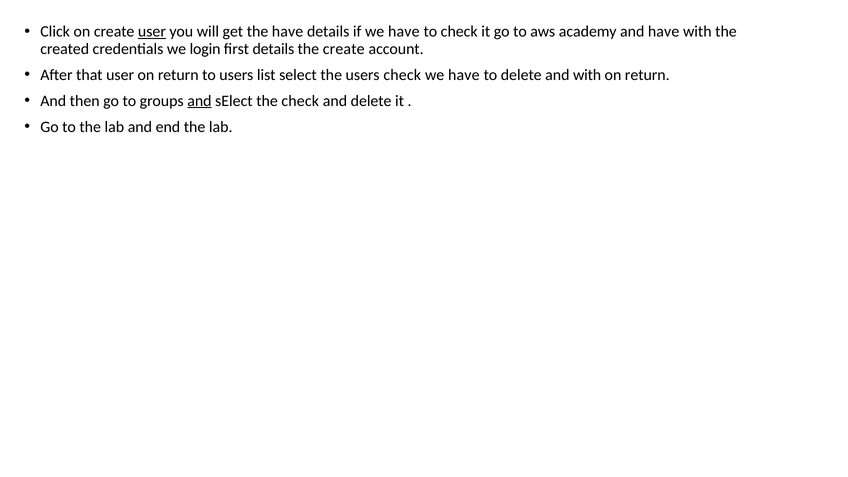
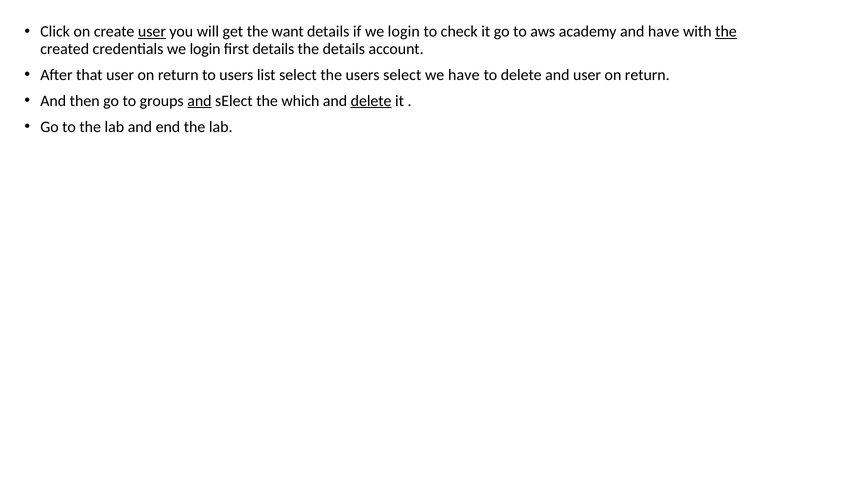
the have: have -> want
if we have: have -> login
the at (726, 32) underline: none -> present
the create: create -> details
users check: check -> select
and with: with -> user
the check: check -> which
delete at (371, 101) underline: none -> present
